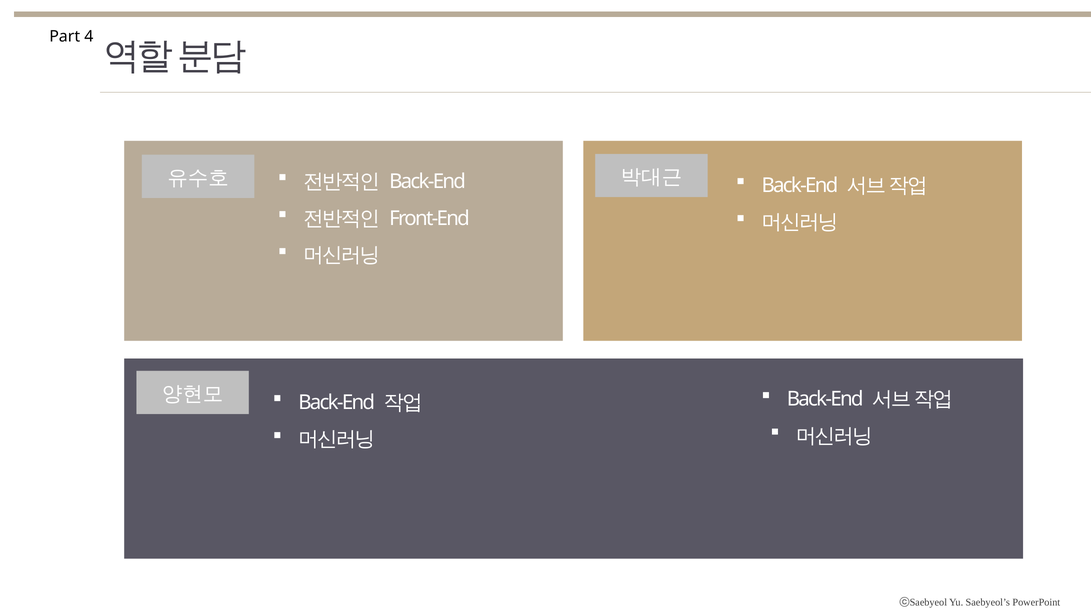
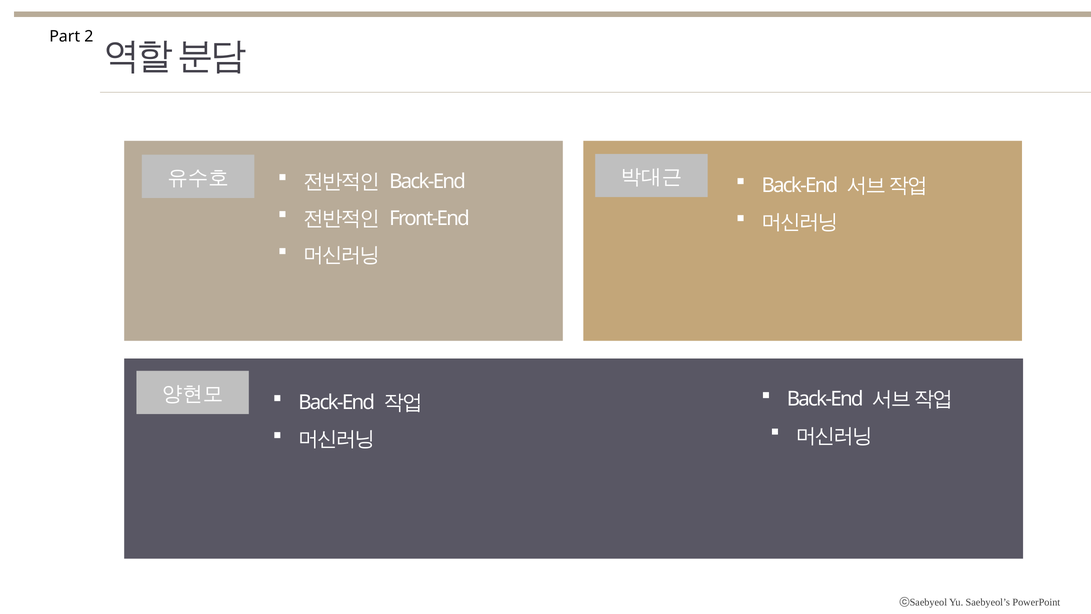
4: 4 -> 2
